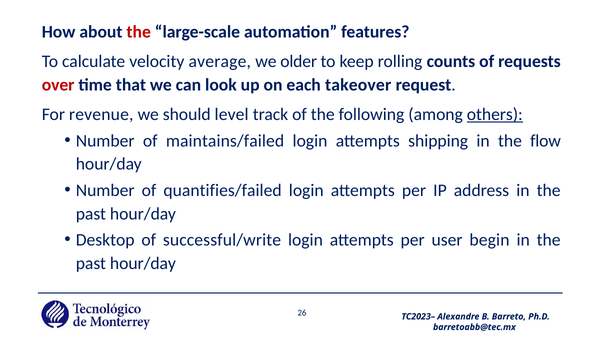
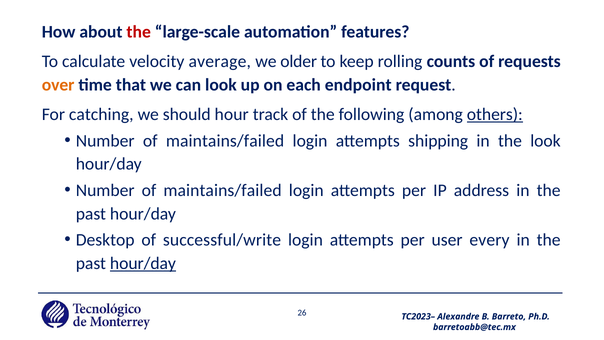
over colour: red -> orange
takeover: takeover -> endpoint
revenue: revenue -> catching
level: level -> hour
the flow: flow -> look
quantifies/failed at (223, 190): quantifies/failed -> maintains/failed
begin: begin -> every
hour/day at (143, 263) underline: none -> present
